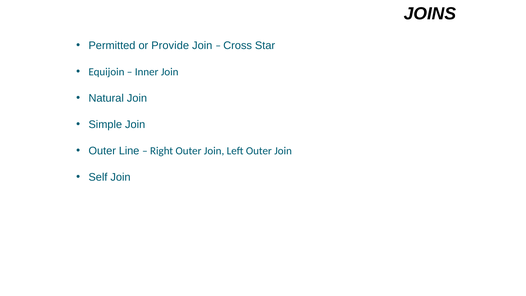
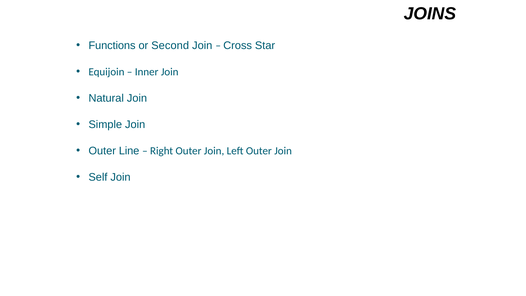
Permitted: Permitted -> Functions
Provide: Provide -> Second
